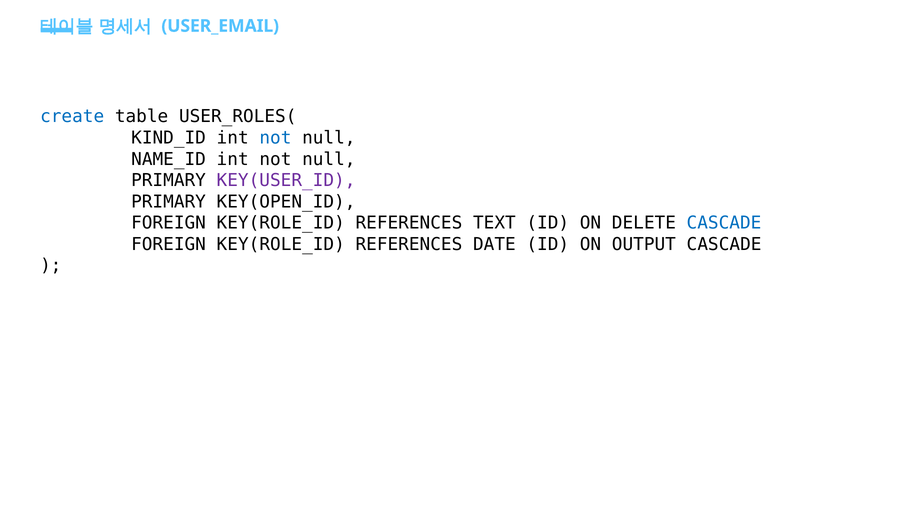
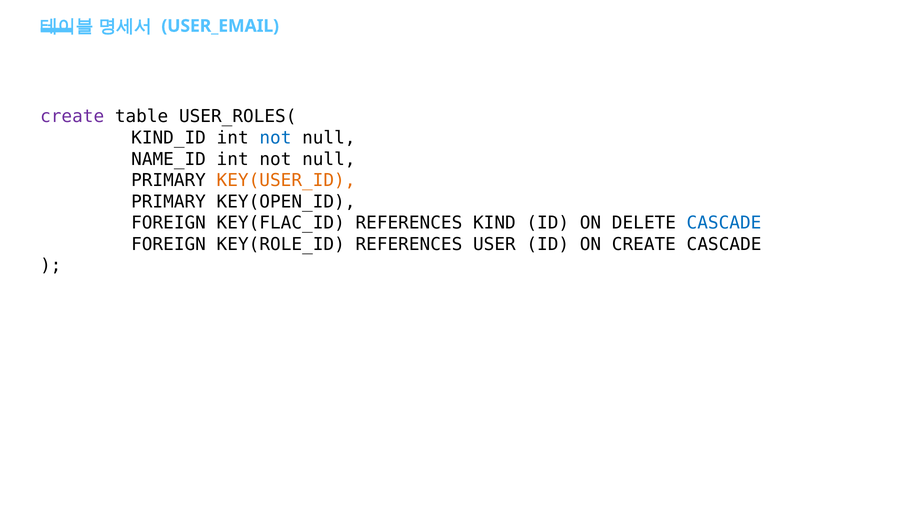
create at (72, 116) colour: blue -> purple
KEY(USER_ID colour: purple -> orange
KEY(ROLE_ID at (281, 223): KEY(ROLE_ID -> KEY(FLAC_ID
TEXT: TEXT -> KIND
DATE: DATE -> USER
ON OUTPUT: OUTPUT -> CREATE
